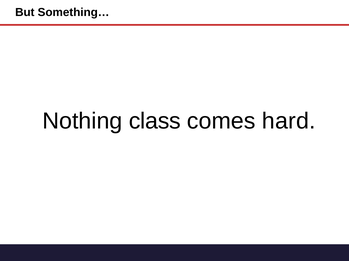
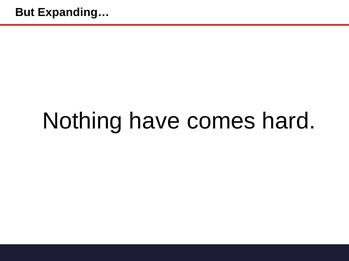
Something…: Something… -> Expanding…
class: class -> have
